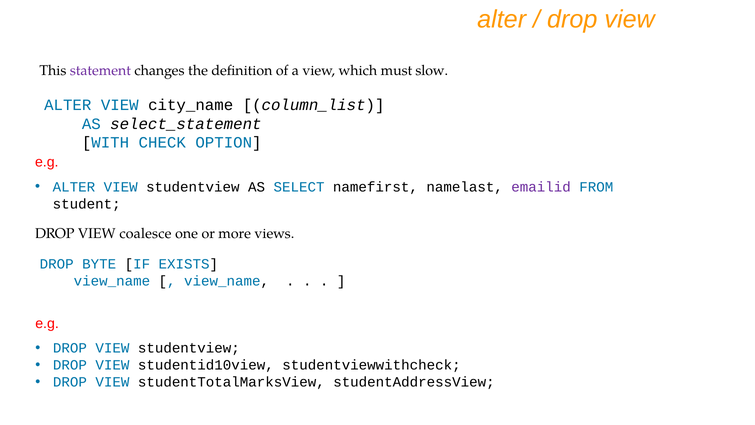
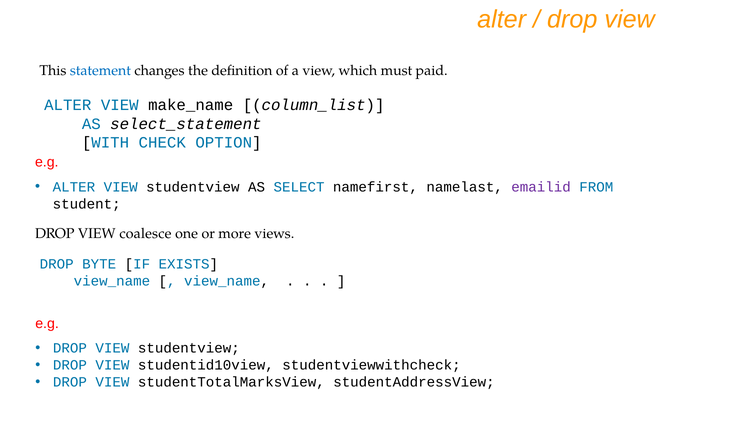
statement colour: purple -> blue
slow: slow -> paid
city_name: city_name -> make_name
